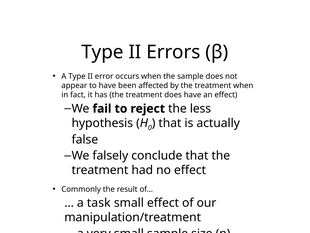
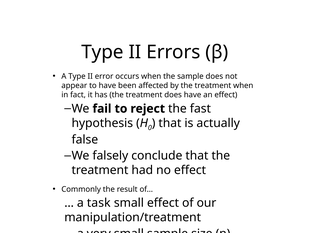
less: less -> fast
